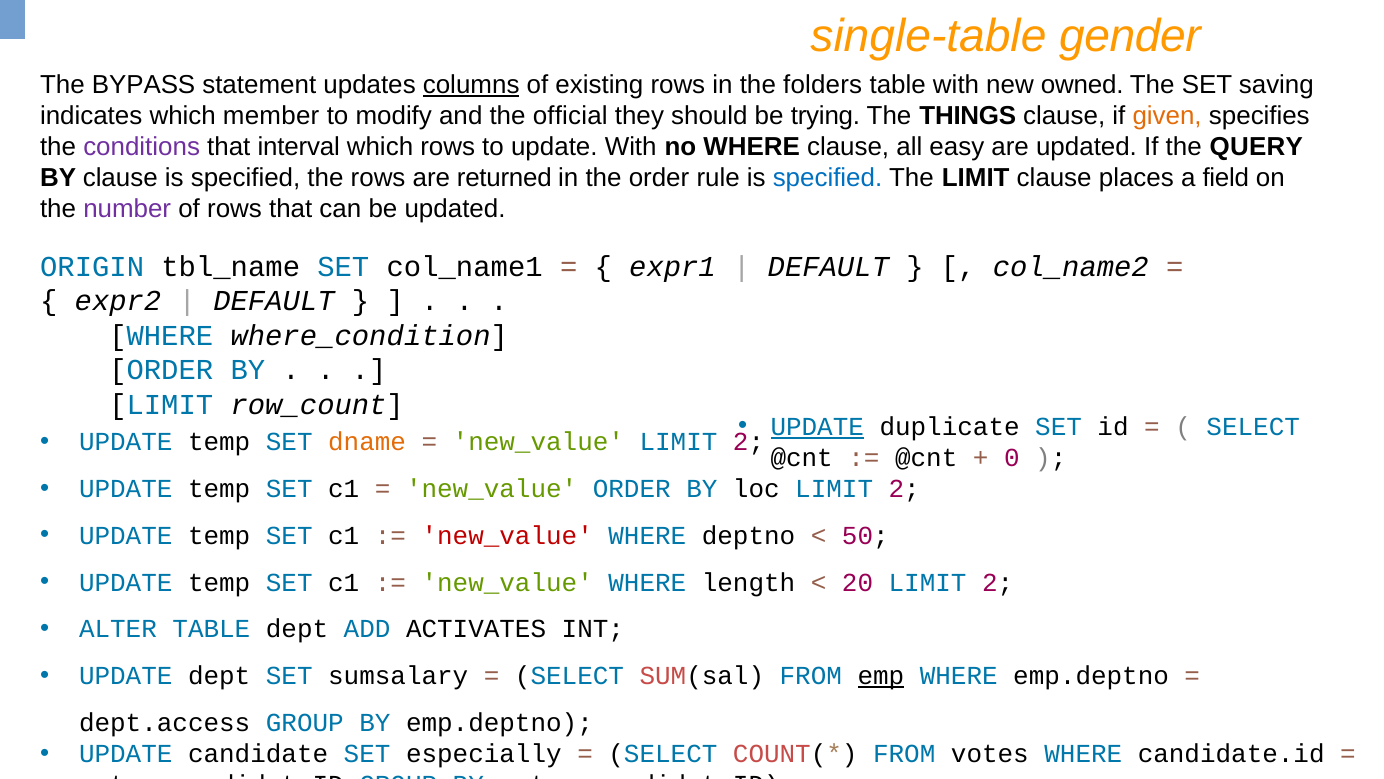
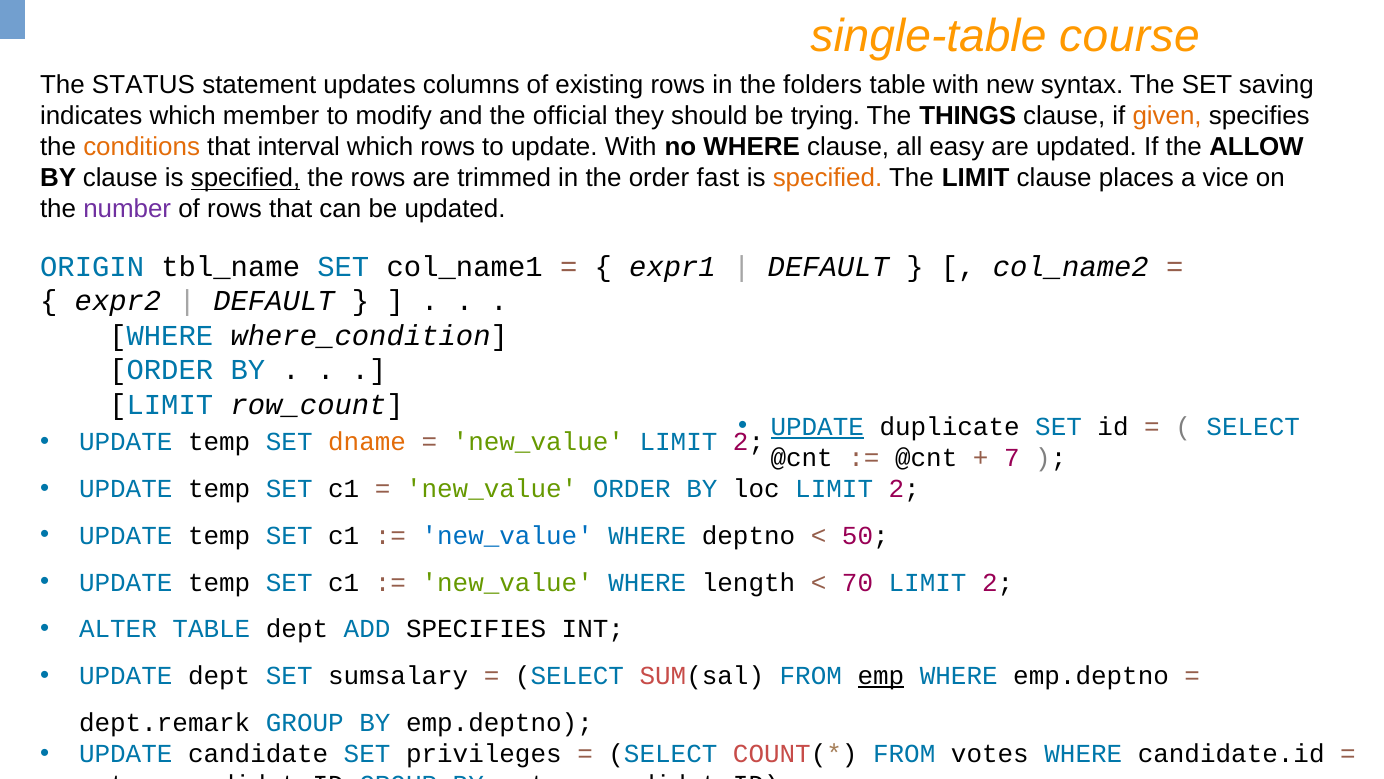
gender: gender -> course
BYPASS: BYPASS -> STATUS
columns underline: present -> none
owned: owned -> syntax
conditions colour: purple -> orange
QUERY: QUERY -> ALLOW
specified at (246, 178) underline: none -> present
returned: returned -> trimmed
rule: rule -> fast
specified at (828, 178) colour: blue -> orange
field: field -> vice
0: 0 -> 7
new_value at (507, 535) colour: red -> blue
20: 20 -> 70
ADD ACTIVATES: ACTIVATES -> SPECIFIES
dept.access: dept.access -> dept.remark
especially: especially -> privileges
